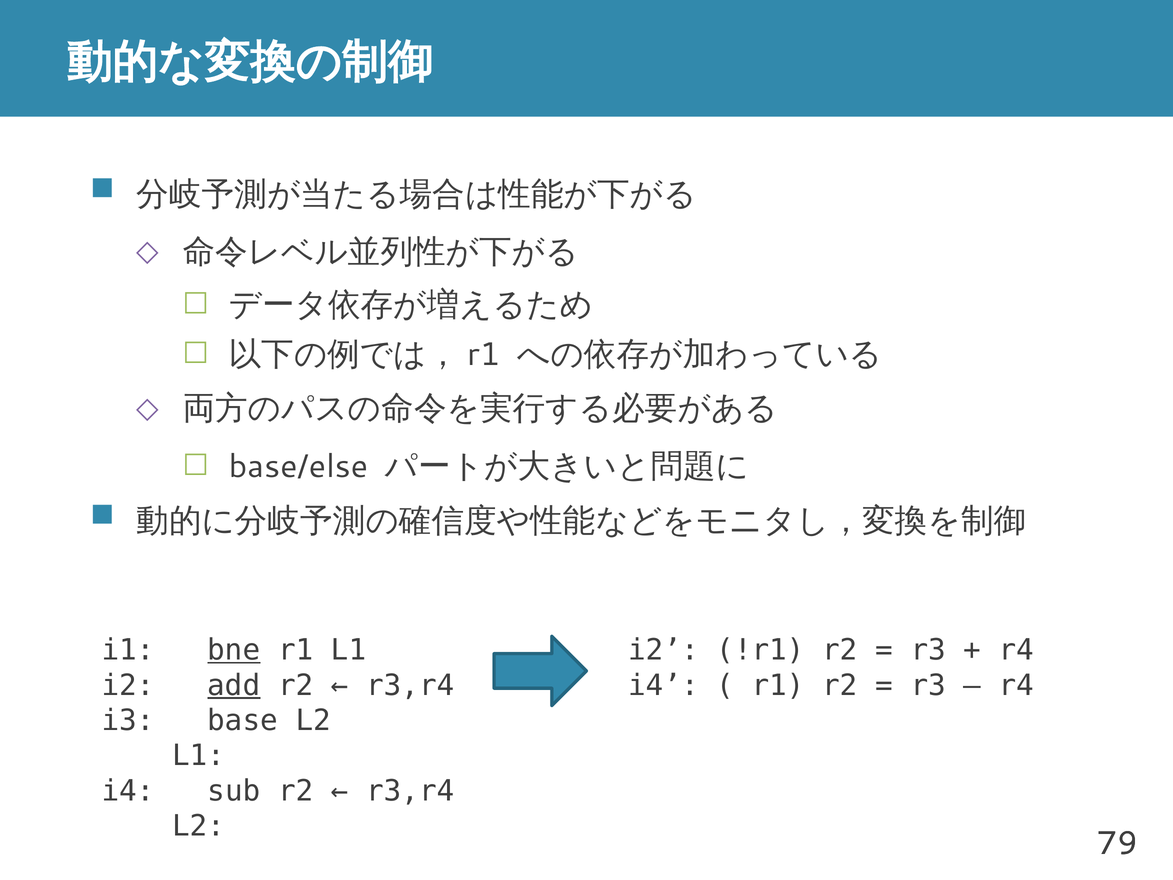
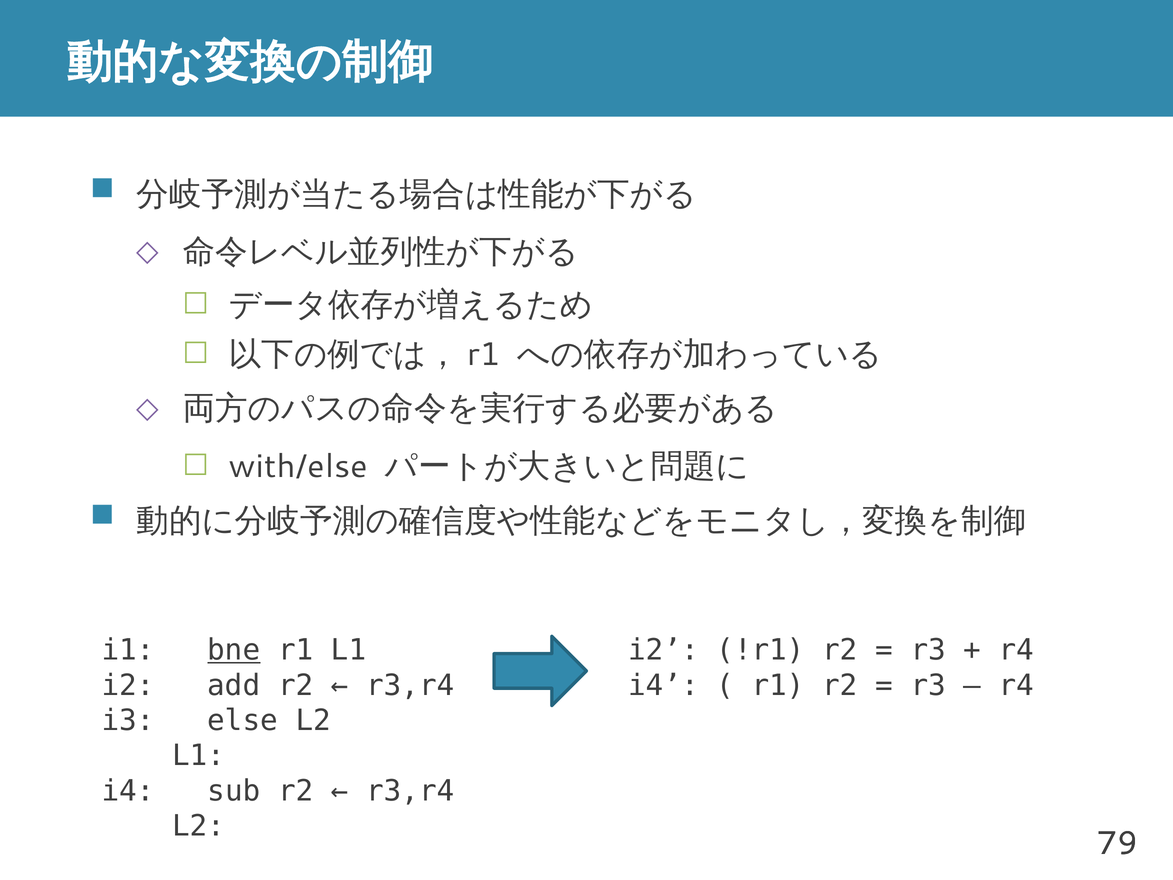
base/else: base/else -> with/else
add underline: present -> none
base: base -> else
